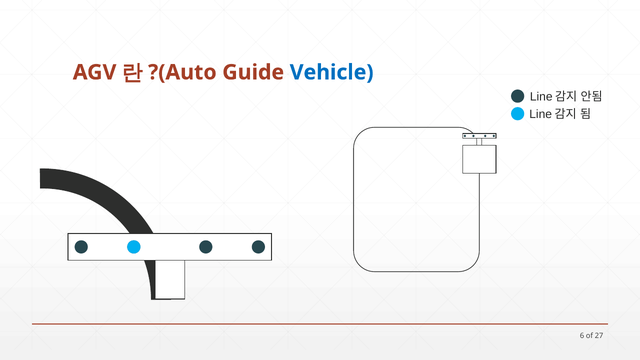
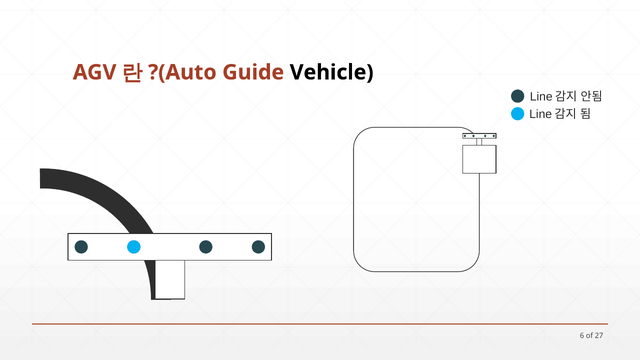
Vehicle colour: blue -> black
